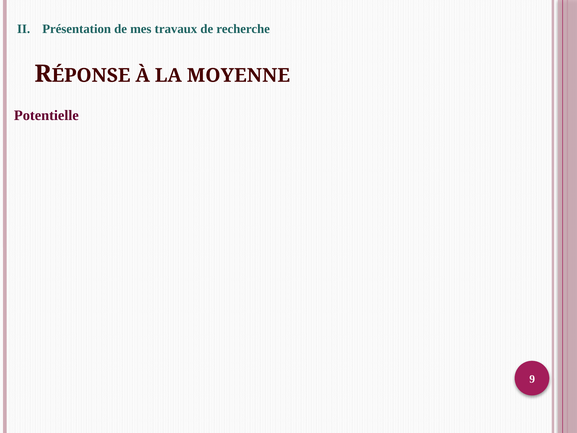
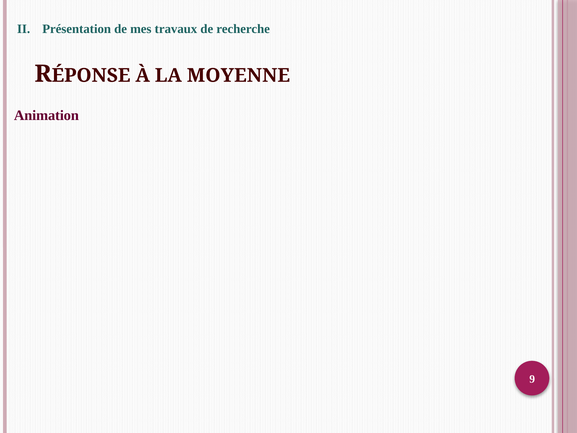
Potentielle: Potentielle -> Animation
